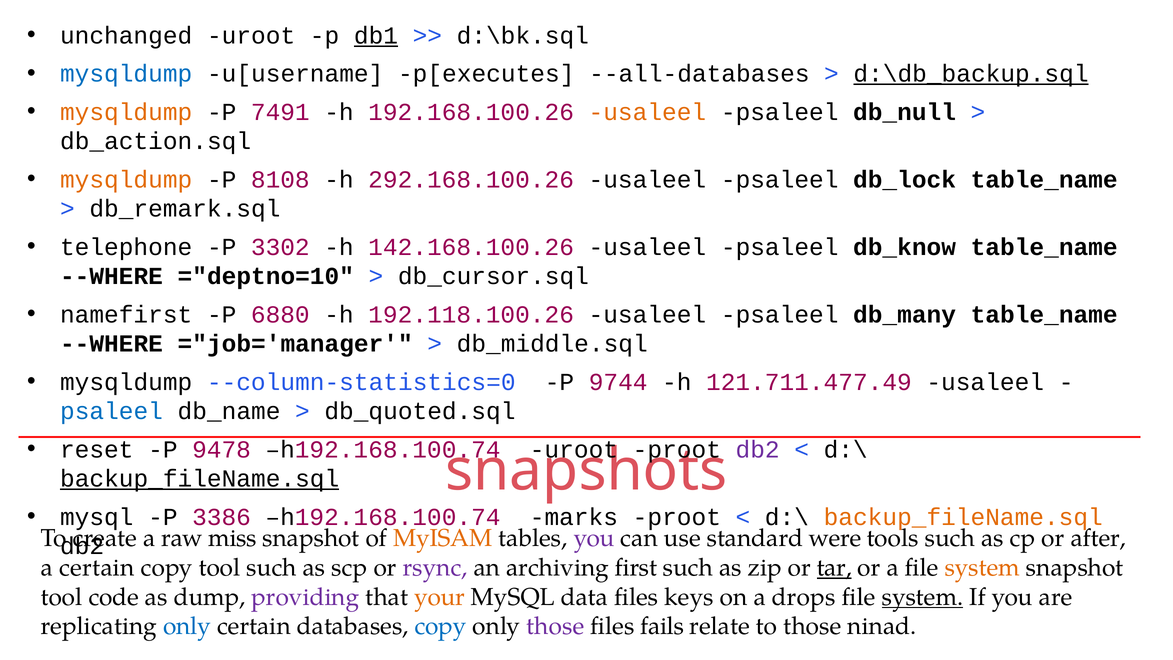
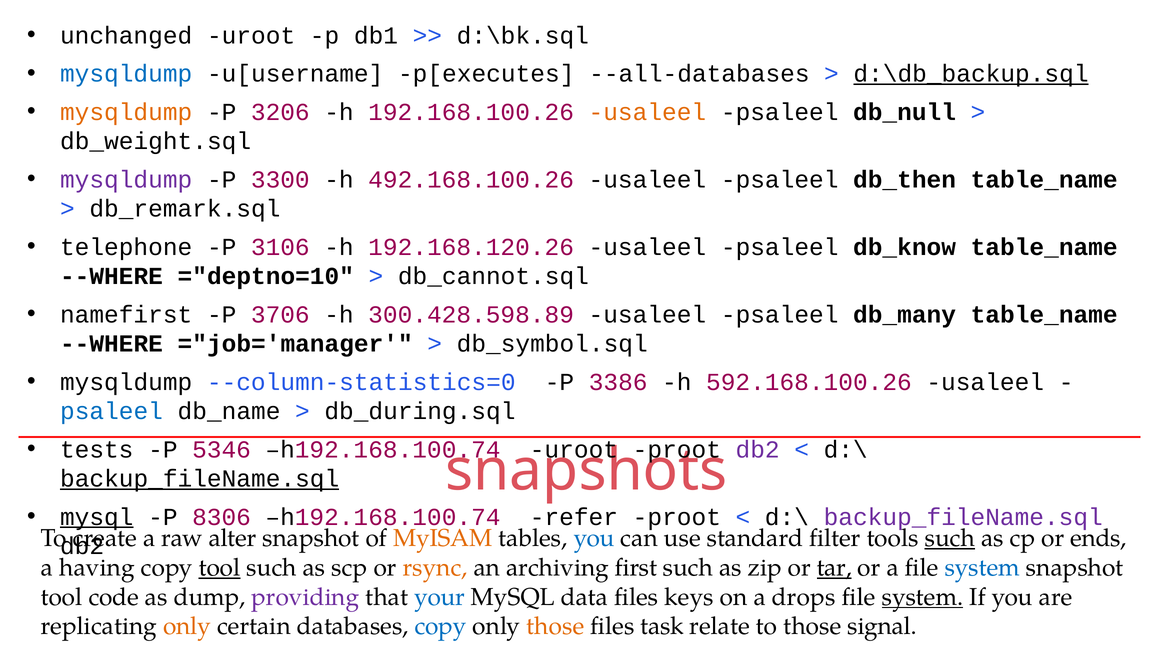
db1 underline: present -> none
7491: 7491 -> 3206
db_action.sql: db_action.sql -> db_weight.sql
mysqldump at (126, 179) colour: orange -> purple
8108: 8108 -> 3300
292.168.100.26: 292.168.100.26 -> 492.168.100.26
db_lock: db_lock -> db_then
3302: 3302 -> 3106
142.168.100.26: 142.168.100.26 -> 192.168.120.26
db_cursor.sql: db_cursor.sql -> db_cannot.sql
6880: 6880 -> 3706
192.118.100.26: 192.118.100.26 -> 300.428.598.89
db_middle.sql: db_middle.sql -> db_symbol.sql
9744: 9744 -> 3386
121.711.477.49: 121.711.477.49 -> 592.168.100.26
db_quoted.sql: db_quoted.sql -> db_during.sql
reset: reset -> tests
9478: 9478 -> 5346
mysql at (97, 517) underline: none -> present
3386: 3386 -> 8306
marks: marks -> refer
backup_fileName.sql at (963, 517) colour: orange -> purple
miss: miss -> alter
you at (594, 538) colour: purple -> blue
were: were -> filter
such at (950, 538) underline: none -> present
after: after -> ends
a certain: certain -> having
tool at (220, 567) underline: none -> present
rsync colour: purple -> orange
system at (982, 567) colour: orange -> blue
your colour: orange -> blue
only at (187, 626) colour: blue -> orange
those at (555, 626) colour: purple -> orange
fails: fails -> task
ninad: ninad -> signal
